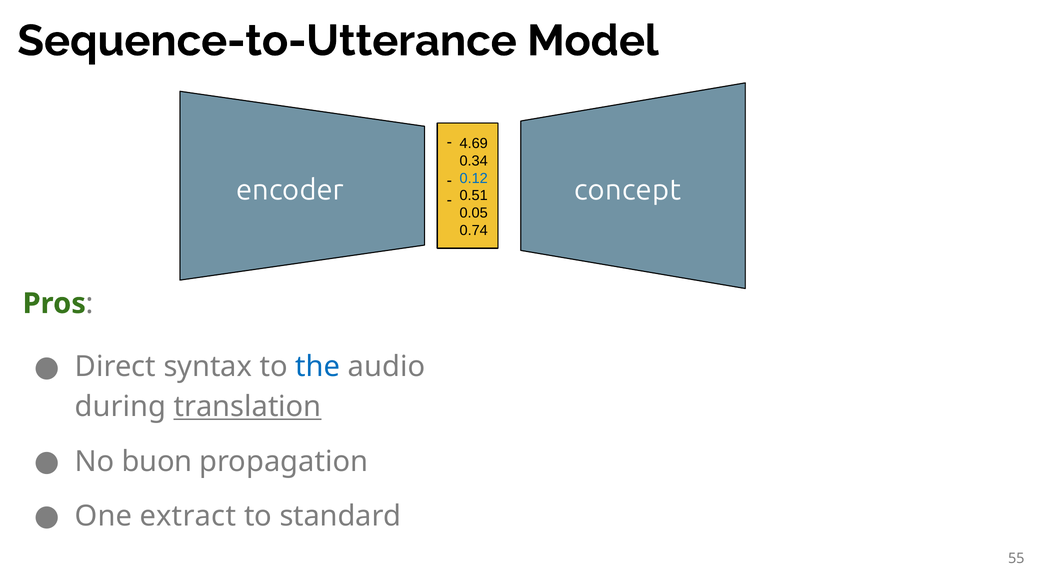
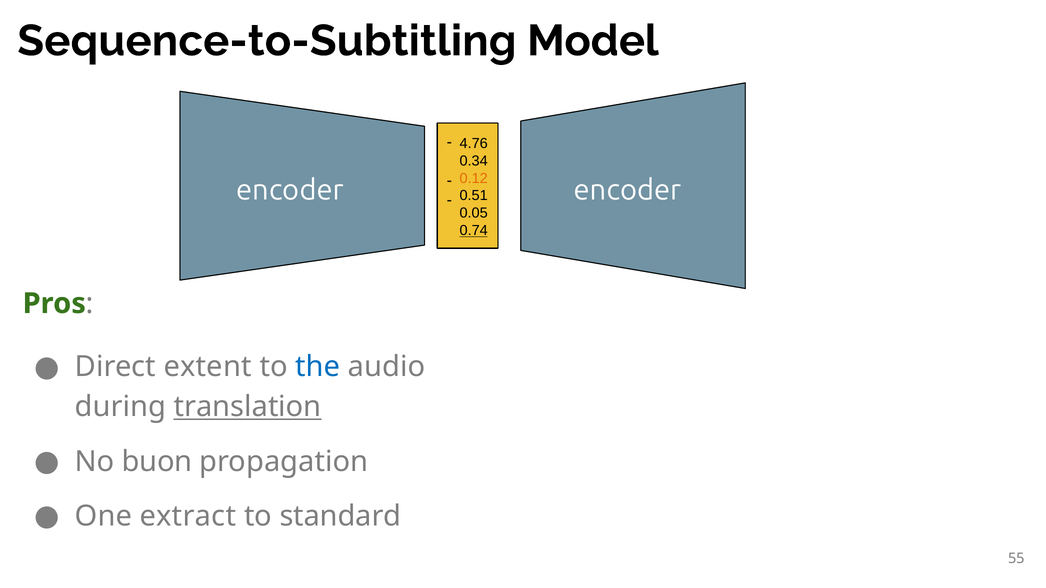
Sequence-to-Utterance: Sequence-to-Utterance -> Sequence-to-Subtitling
4.69: 4.69 -> 4.76
0.12 colour: blue -> orange
encoder concept: concept -> encoder
0.74 underline: none -> present
syntax: syntax -> extent
